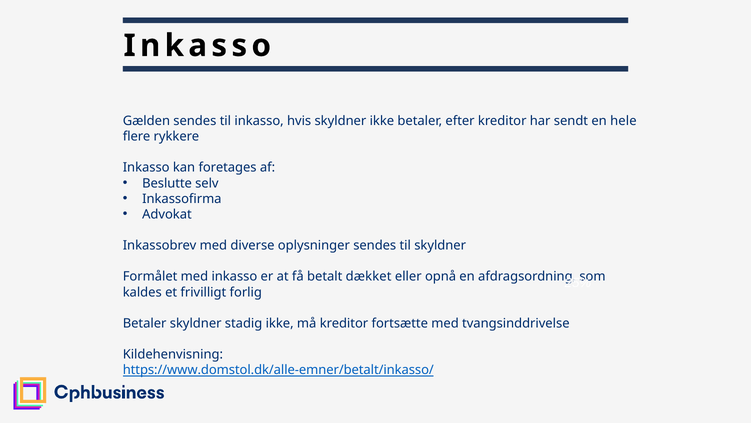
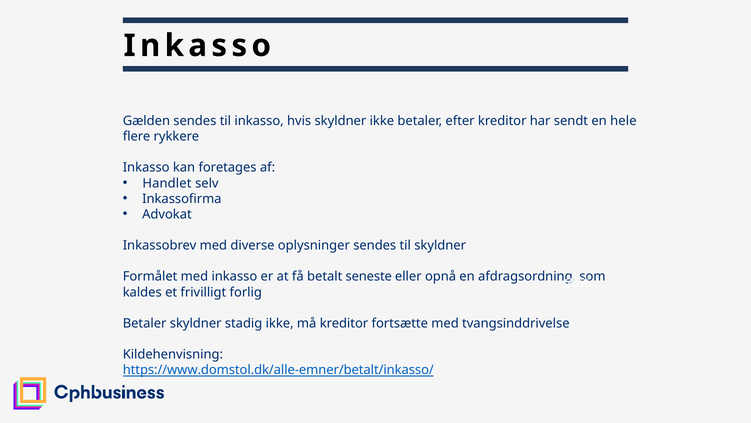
Beslutte: Beslutte -> Handlet
dækket: dækket -> seneste
